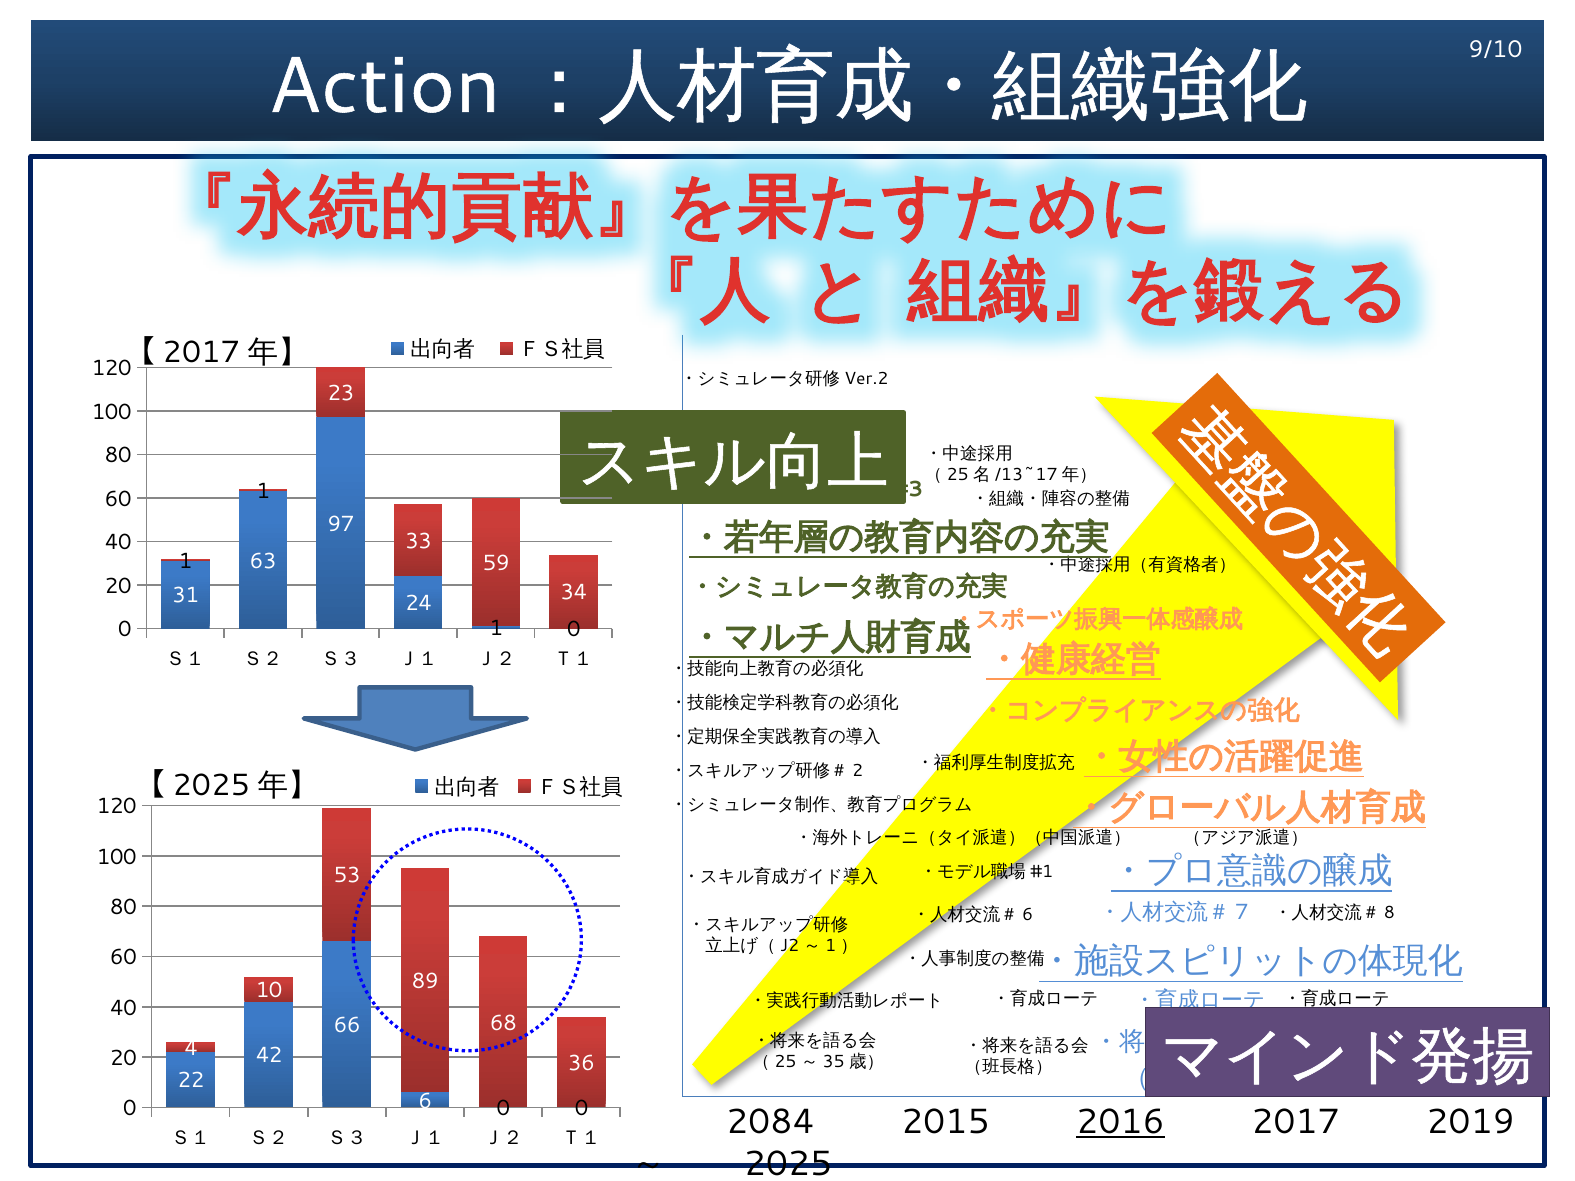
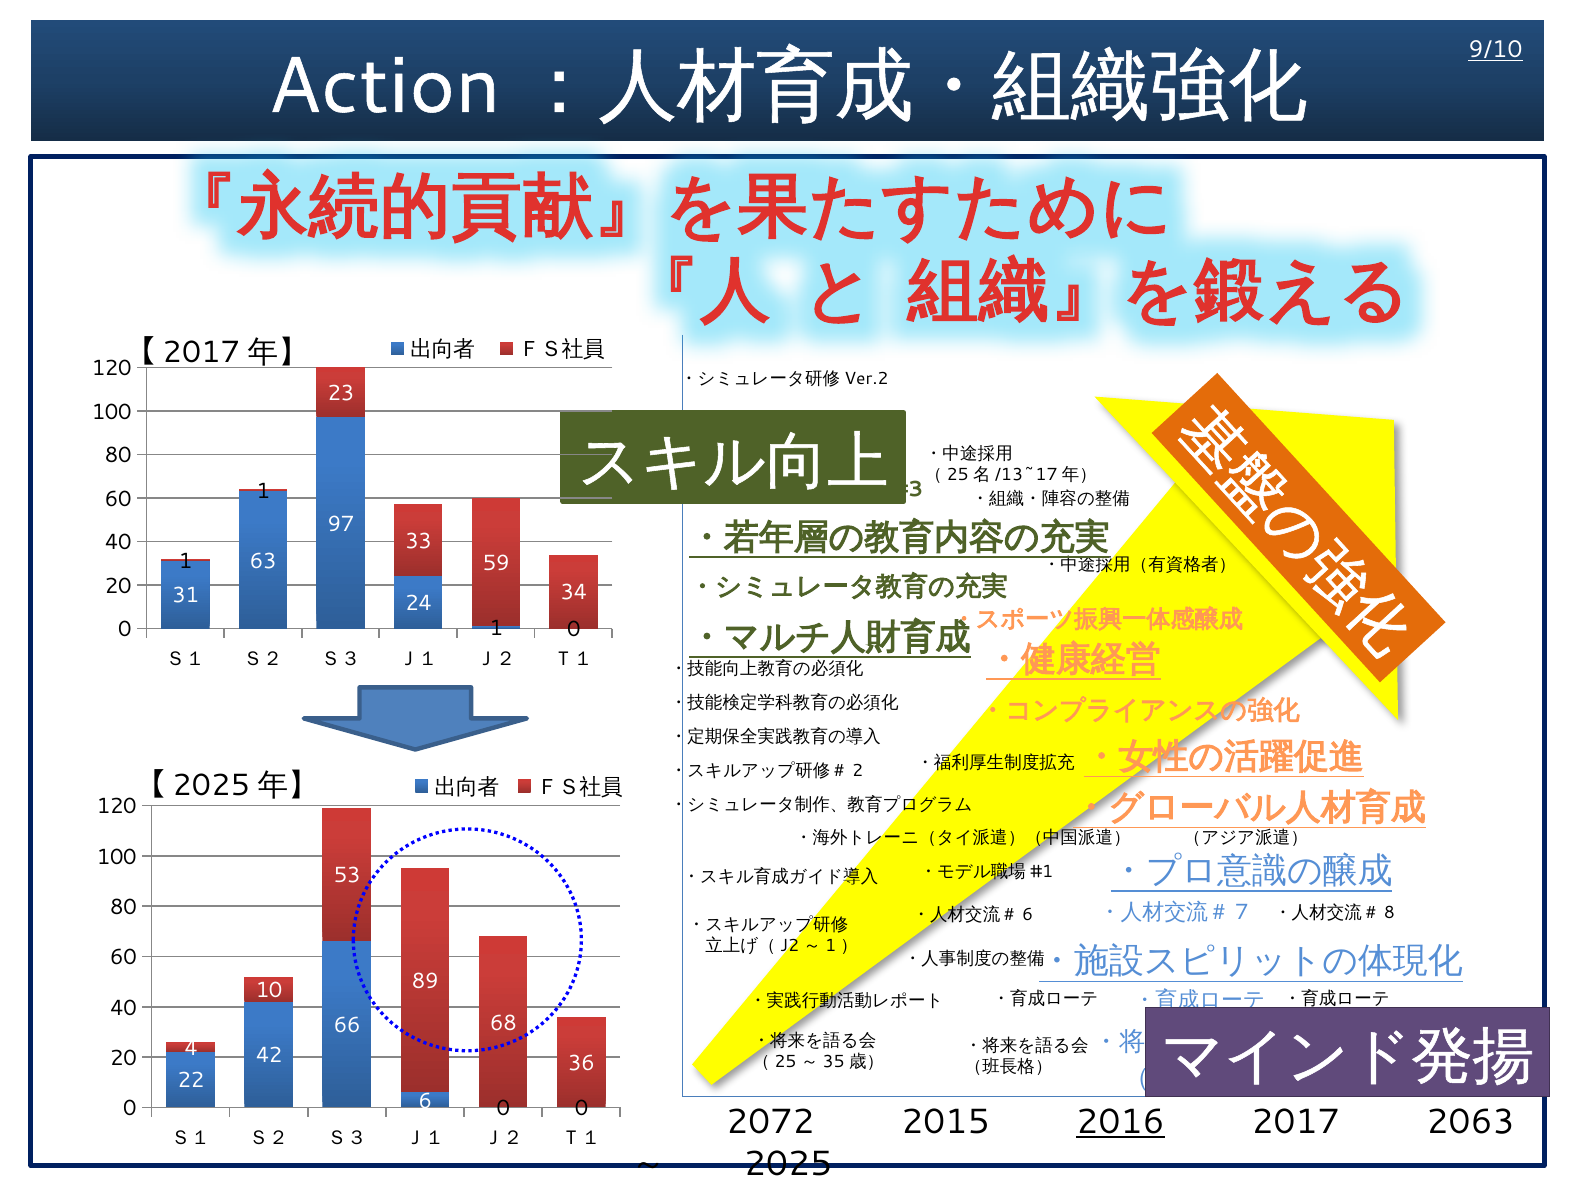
9/10 underline: none -> present
2084: 2084 -> 2072
2019: 2019 -> 2063
